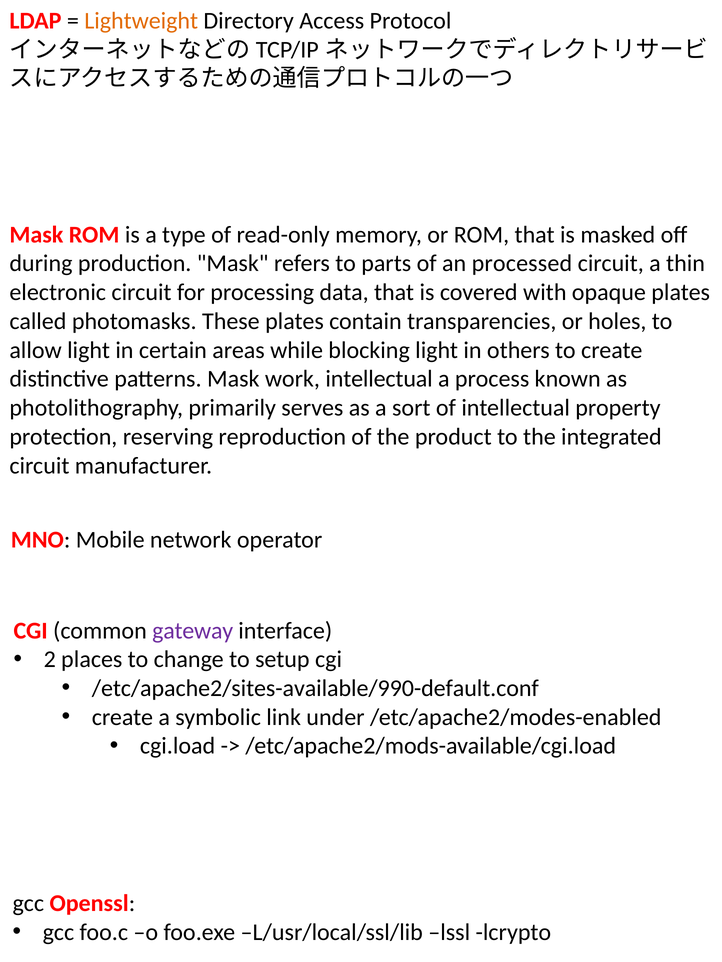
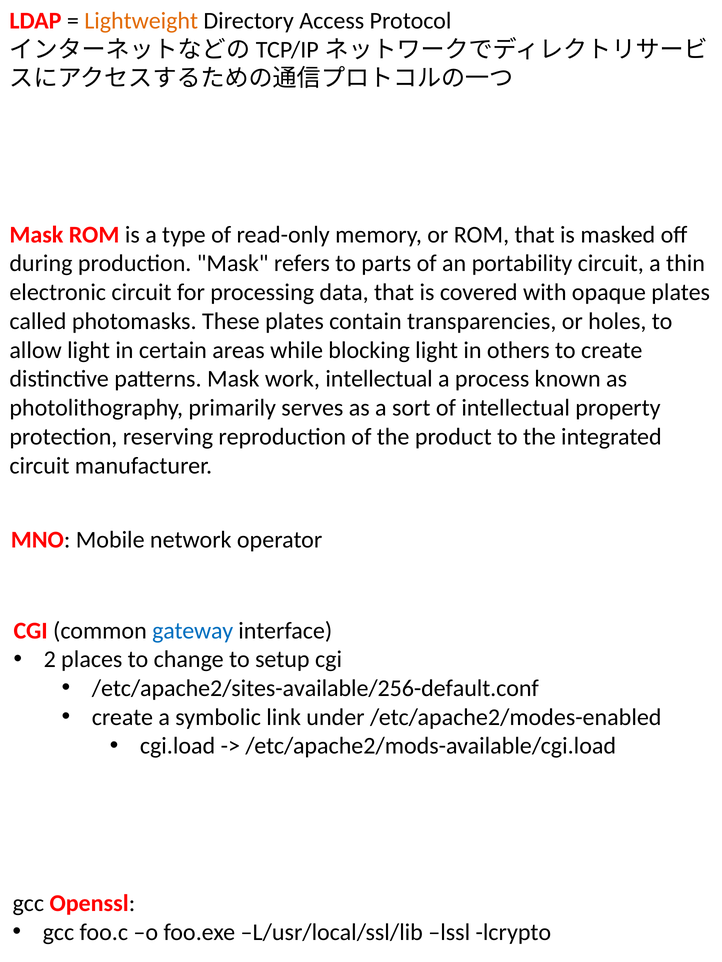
processed: processed -> portability
gateway colour: purple -> blue
/etc/apache2/sites-available/990-default.conf: /etc/apache2/sites-available/990-default.conf -> /etc/apache2/sites-available/256-default.conf
